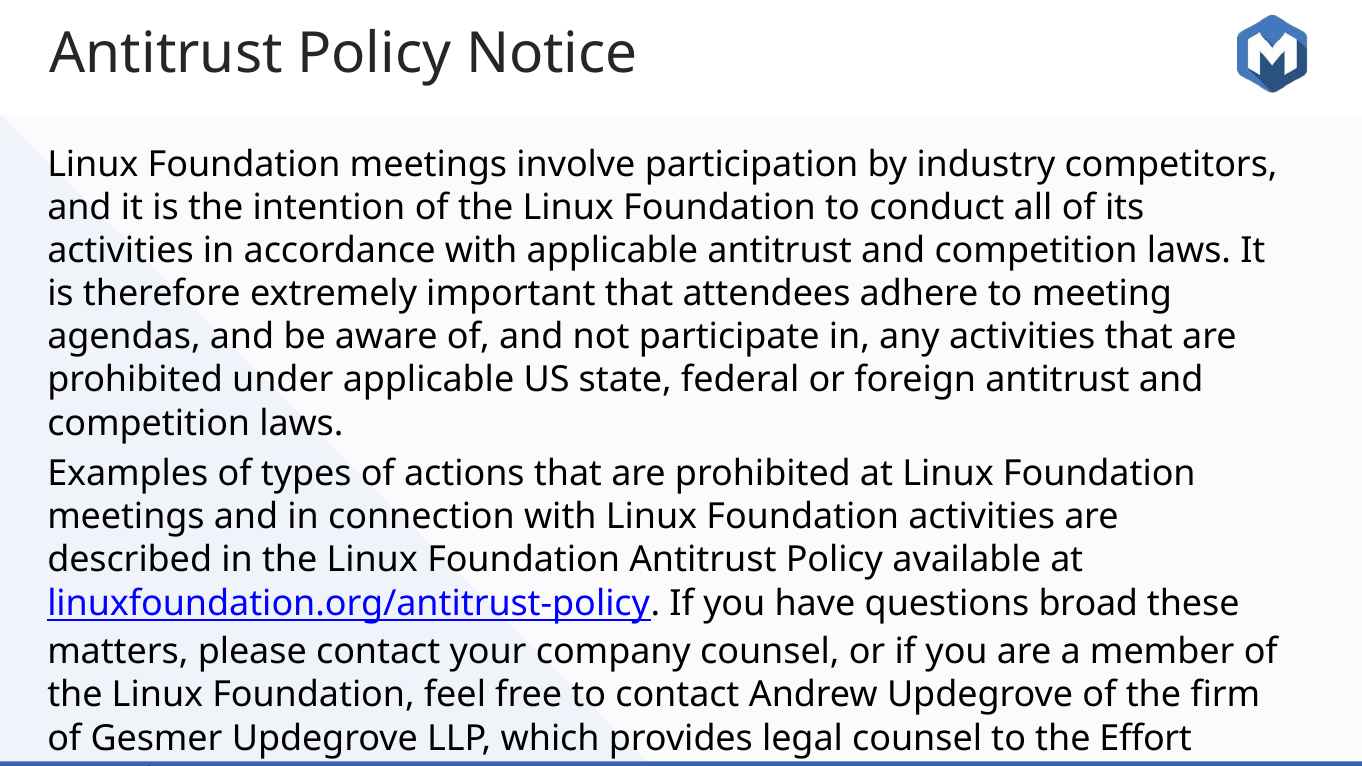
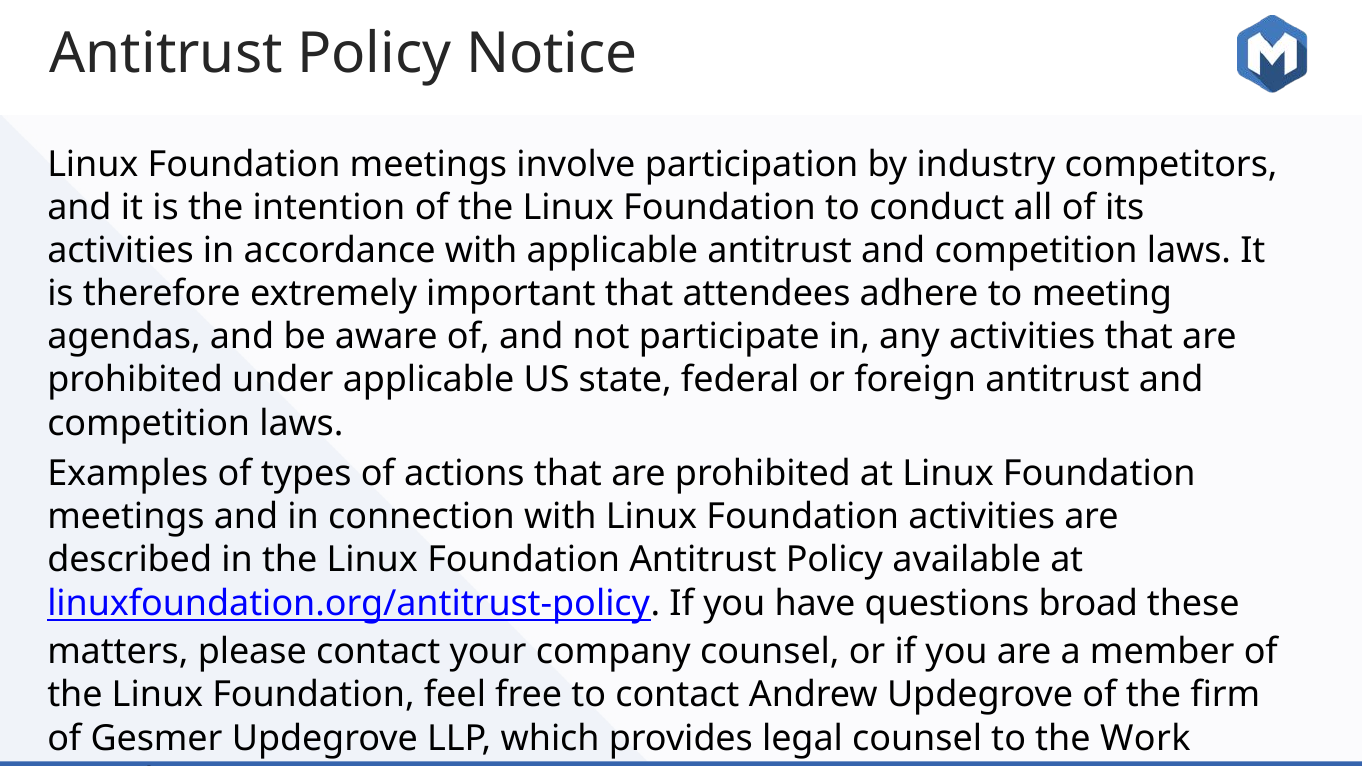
Effort: Effort -> Work
